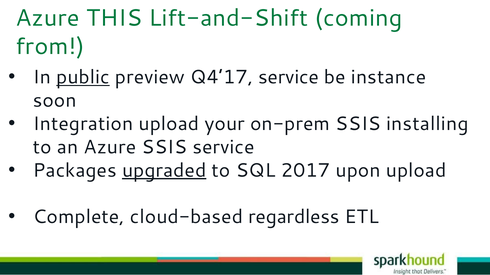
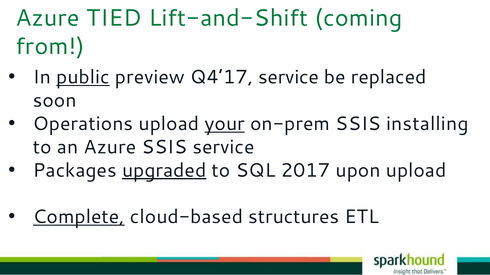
THIS: THIS -> TIED
instance: instance -> replaced
Integration: Integration -> Operations
your underline: none -> present
Complete underline: none -> present
regardless: regardless -> structures
